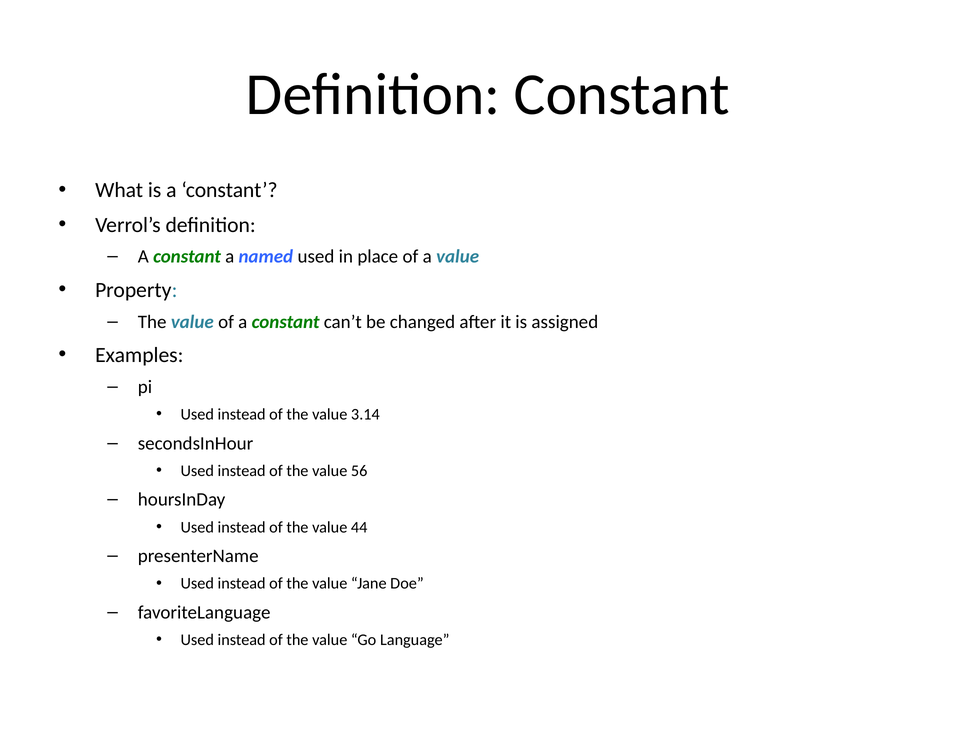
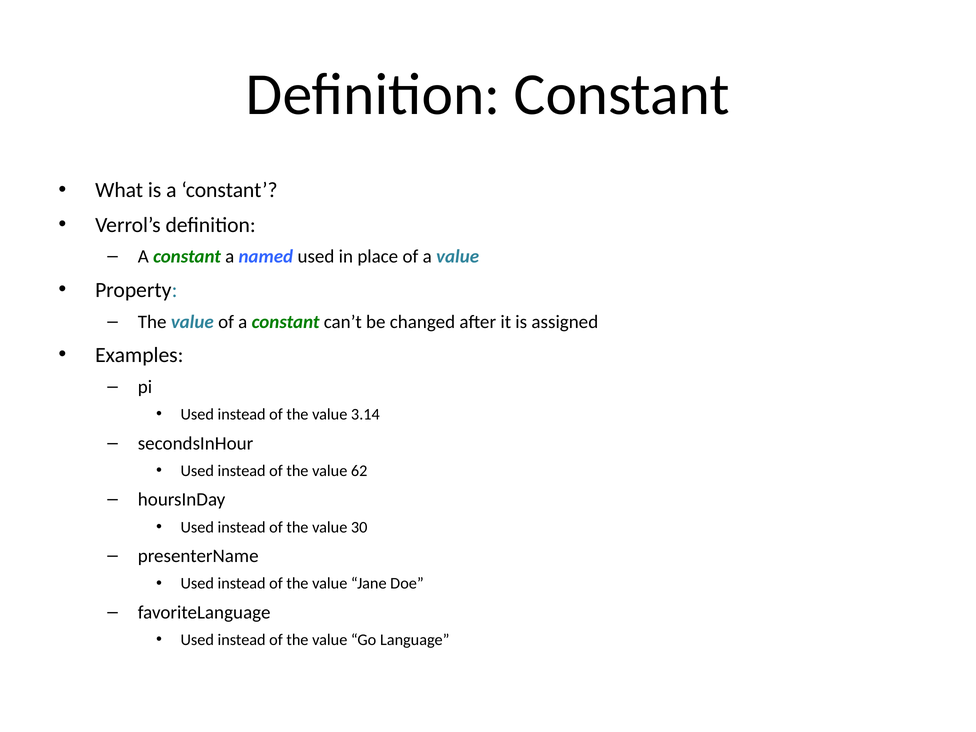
56: 56 -> 62
44: 44 -> 30
